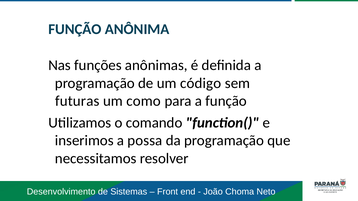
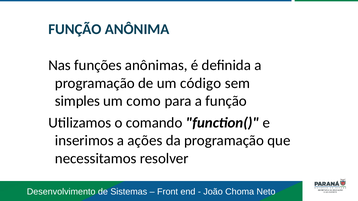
futuras: futuras -> simples
possa: possa -> ações
